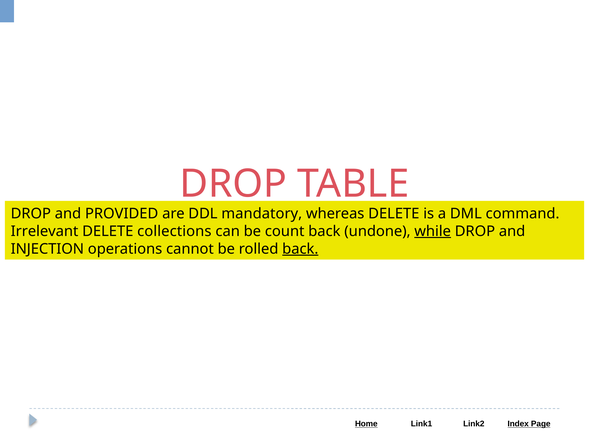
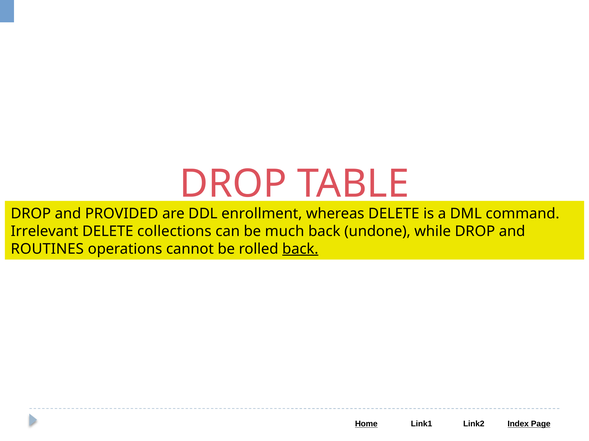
mandatory: mandatory -> enrollment
count: count -> much
while underline: present -> none
INJECTION: INJECTION -> ROUTINES
